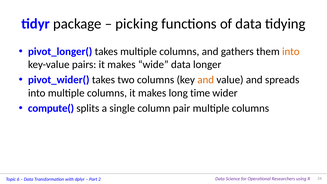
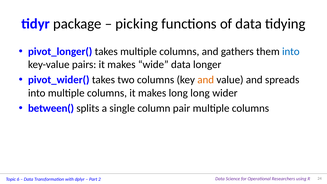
into at (291, 51) colour: orange -> blue
long time: time -> long
compute(: compute( -> between(
